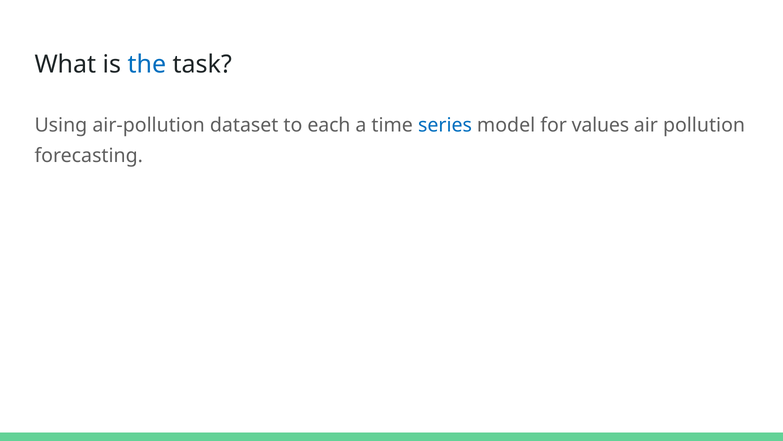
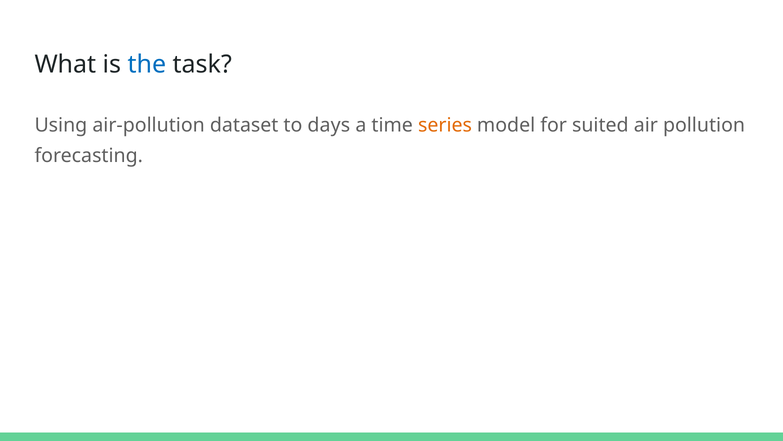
each: each -> days
series colour: blue -> orange
values: values -> suited
